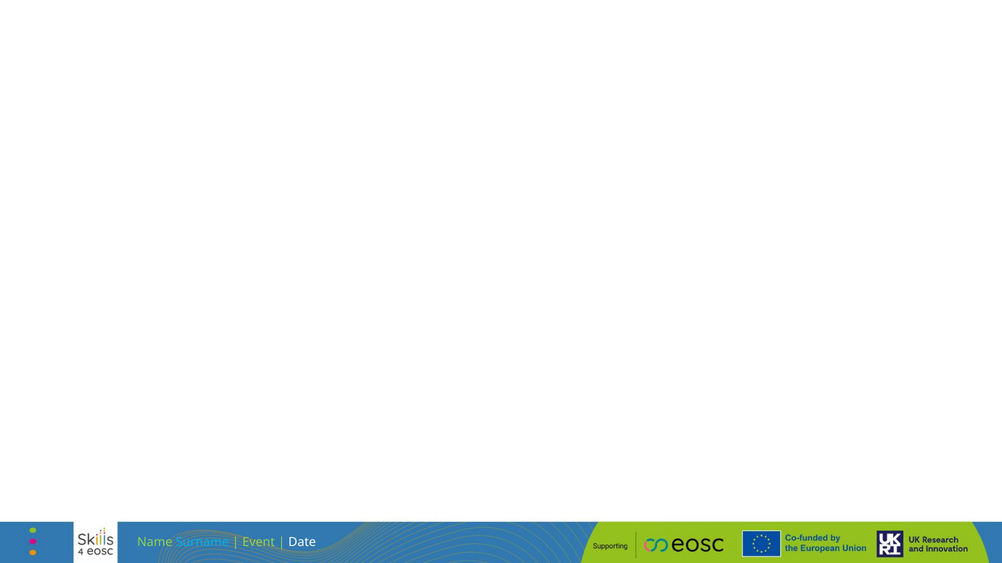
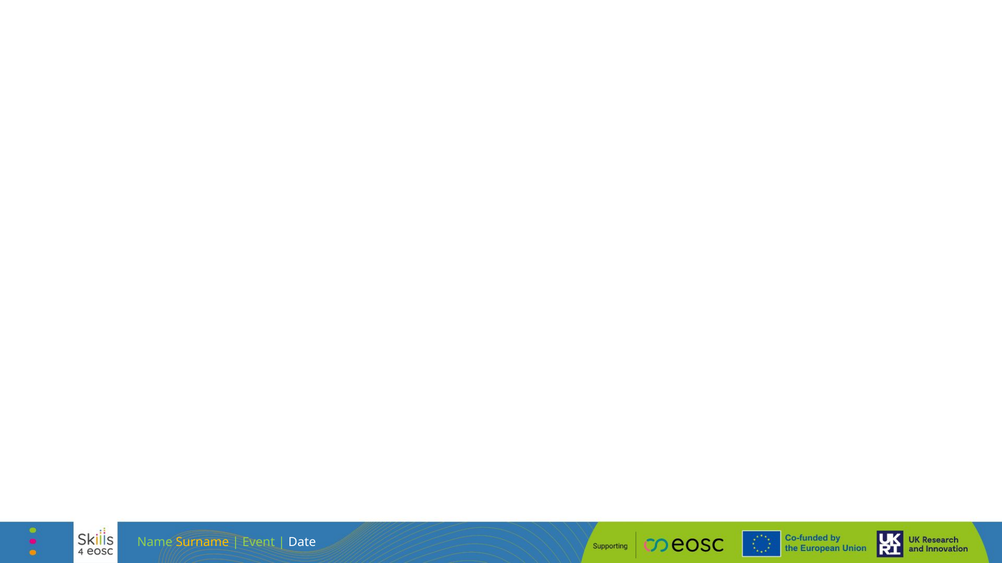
Surname colour: light blue -> yellow
